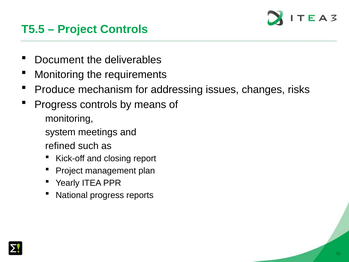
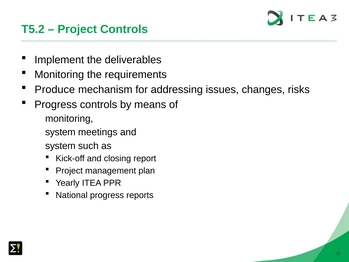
T5.5: T5.5 -> T5.2
Document: Document -> Implement
refined at (60, 146): refined -> system
